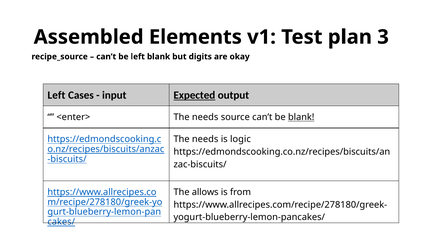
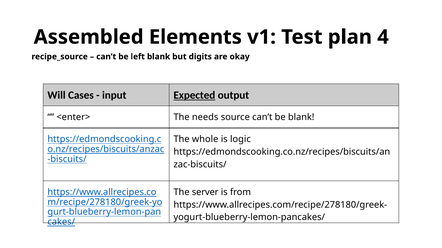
3: 3 -> 4
Left at (56, 95): Left -> Will
blank at (301, 117) underline: present -> none
needs at (205, 140): needs -> whole
allows: allows -> server
